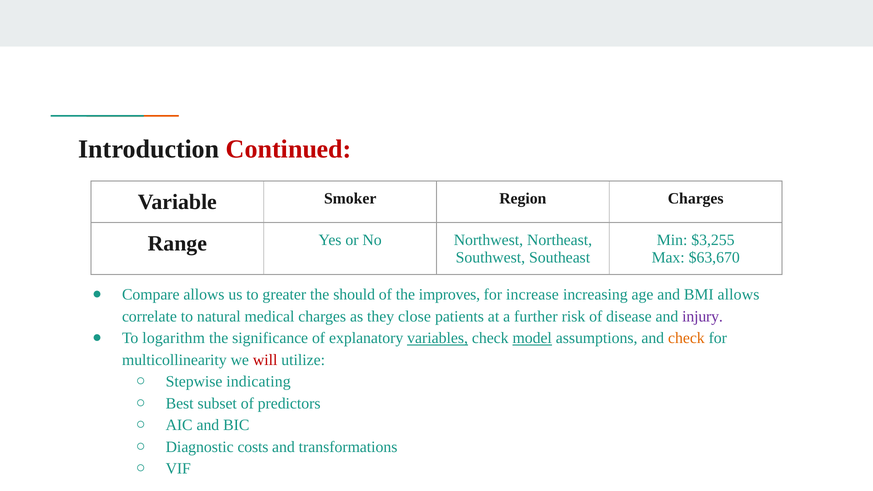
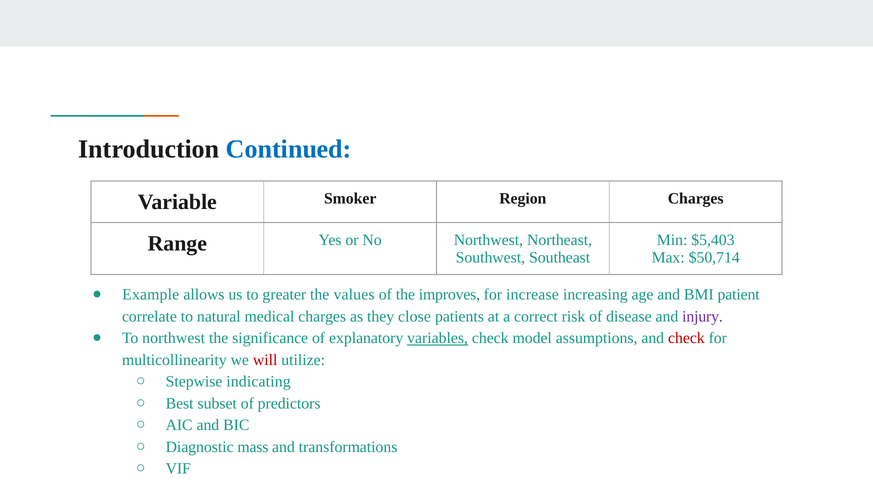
Continued colour: red -> blue
$3,255: $3,255 -> $5,403
$63,670: $63,670 -> $50,714
Compare: Compare -> Example
should: should -> values
BMI allows: allows -> patient
further: further -> correct
To logarithm: logarithm -> northwest
model underline: present -> none
check at (686, 338) colour: orange -> red
costs: costs -> mass
